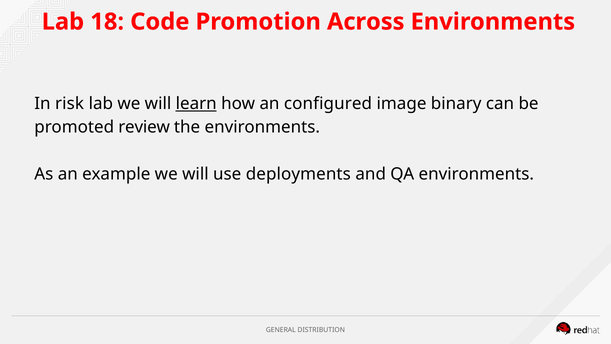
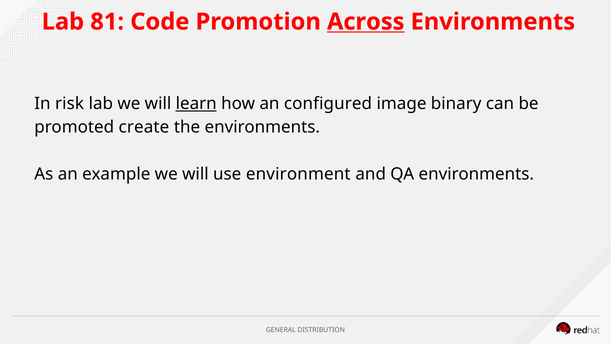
18: 18 -> 81
Across underline: none -> present
review: review -> create
deployments: deployments -> environment
